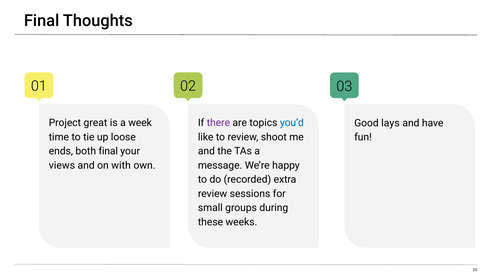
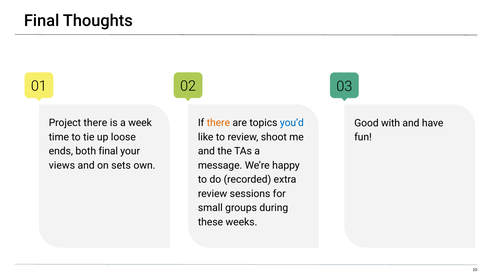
Project great: great -> there
there at (218, 123) colour: purple -> orange
lays: lays -> with
with: with -> sets
